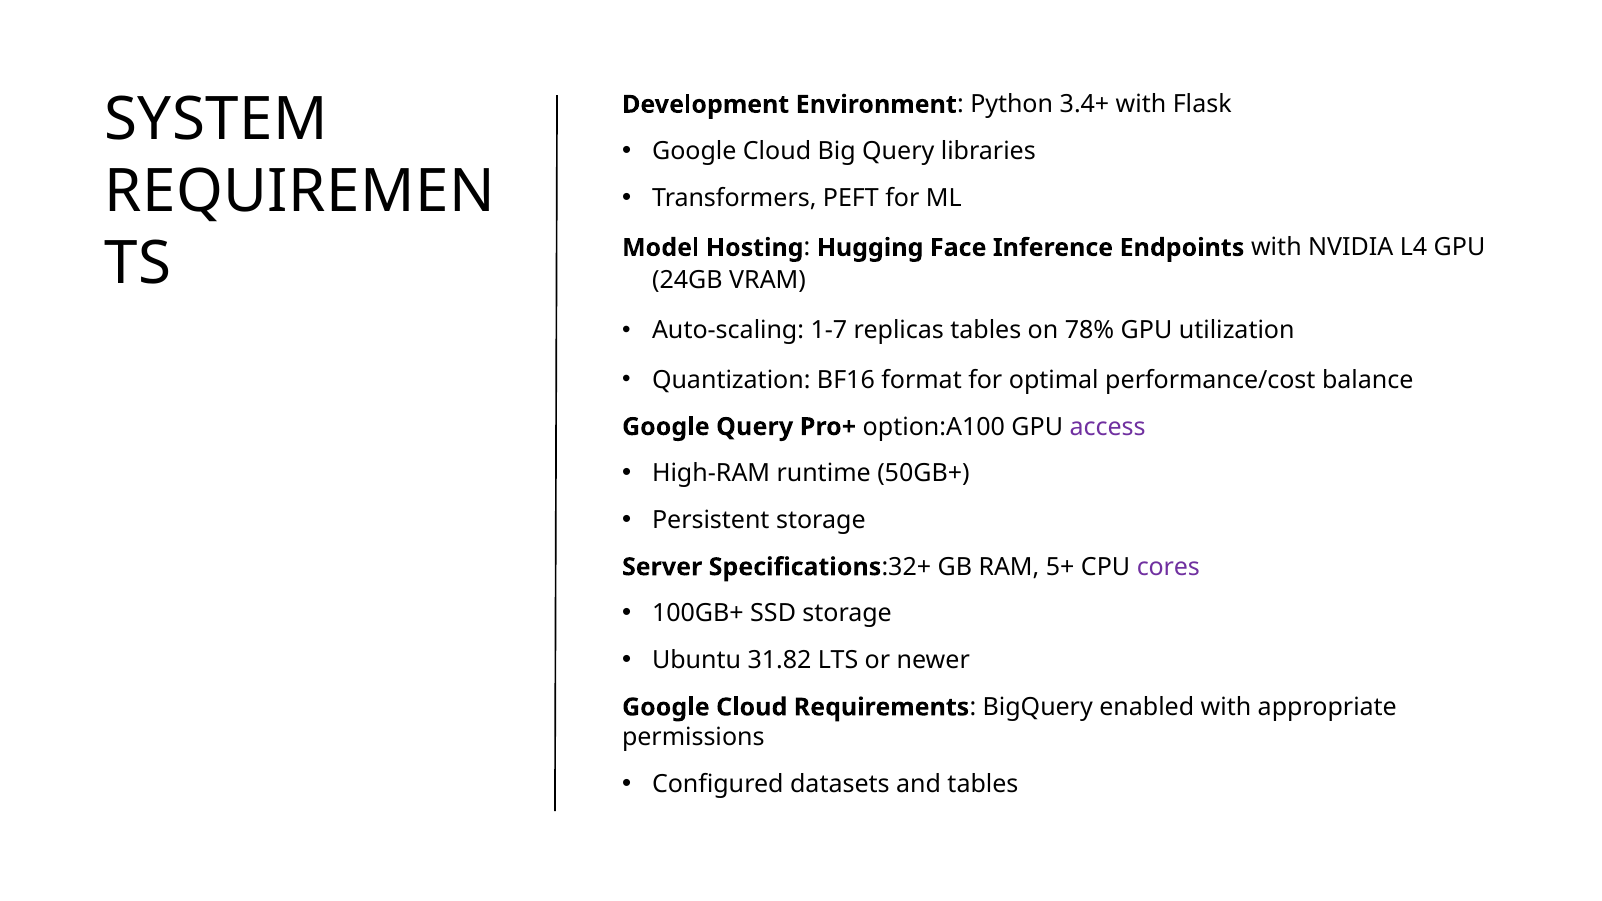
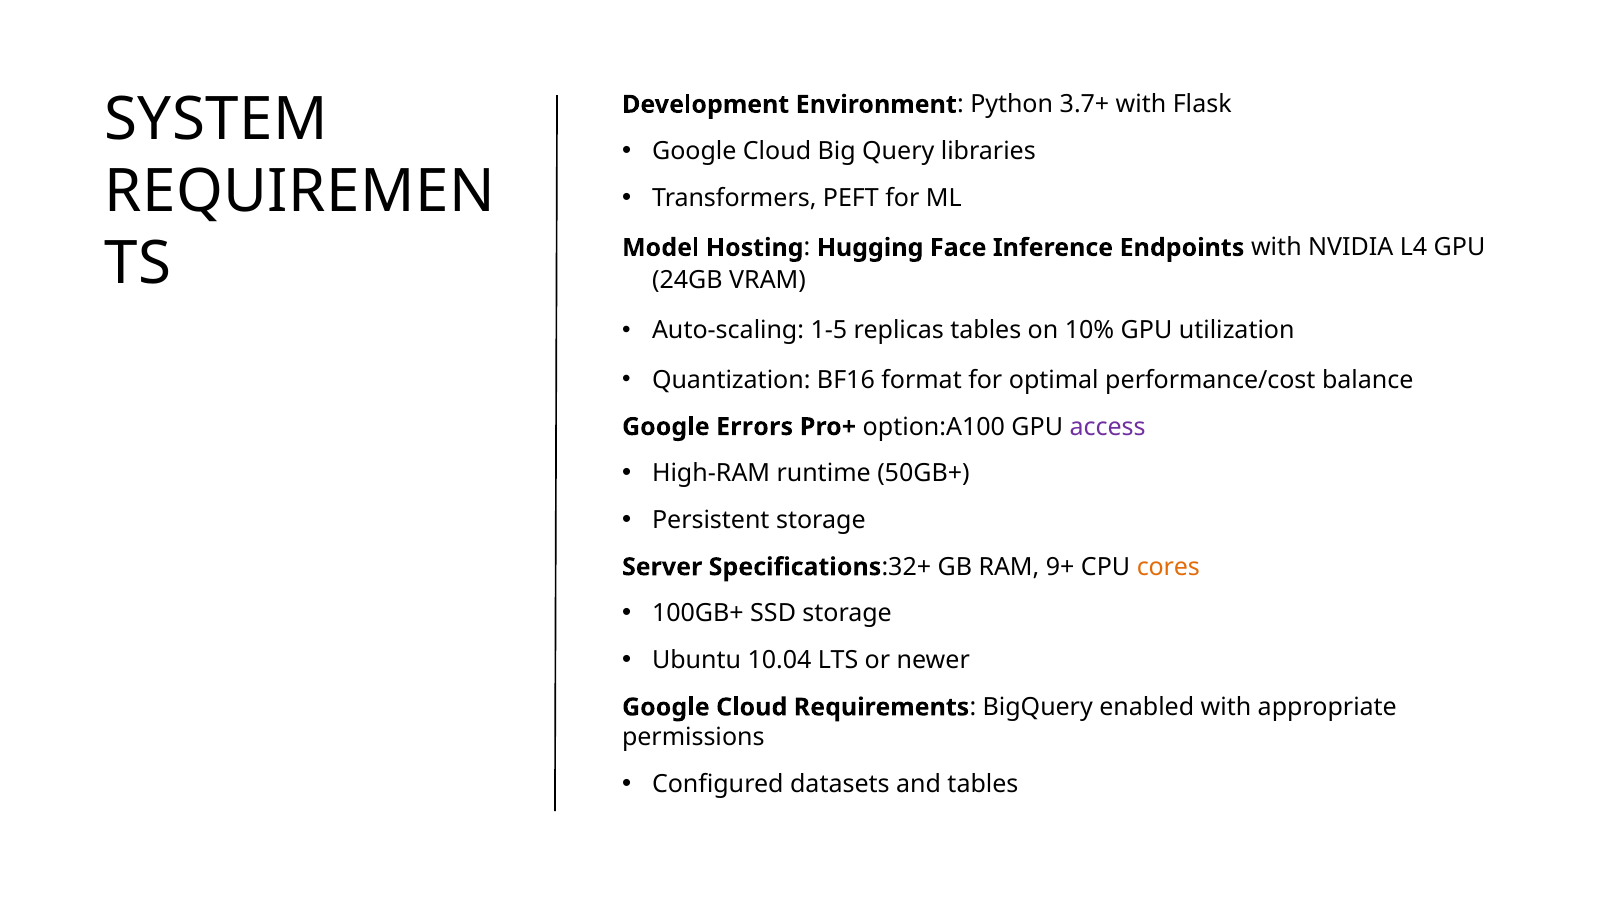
3.4+: 3.4+ -> 3.7+
1-7: 1-7 -> 1-5
78%: 78% -> 10%
Google Query: Query -> Errors
5+: 5+ -> 9+
cores colour: purple -> orange
31.82: 31.82 -> 10.04
